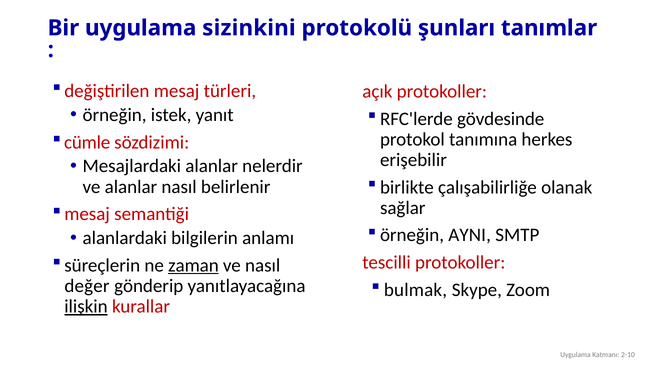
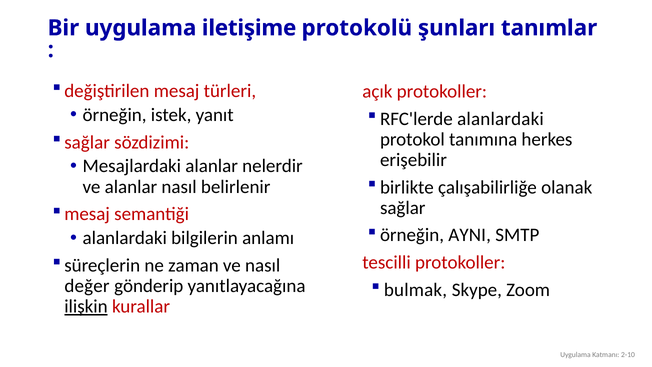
sizinkini: sizinkini -> iletişime
RFC'lerde gövdesinde: gövdesinde -> alanlardaki
cümle at (87, 142): cümle -> sağlar
zaman underline: present -> none
